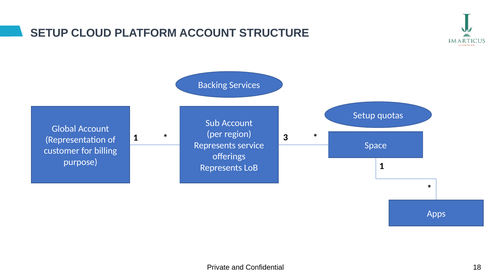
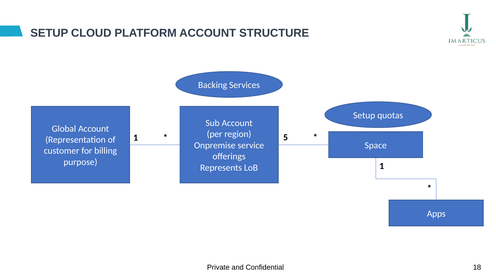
3: 3 -> 5
Represents at (215, 145): Represents -> Onpremise
